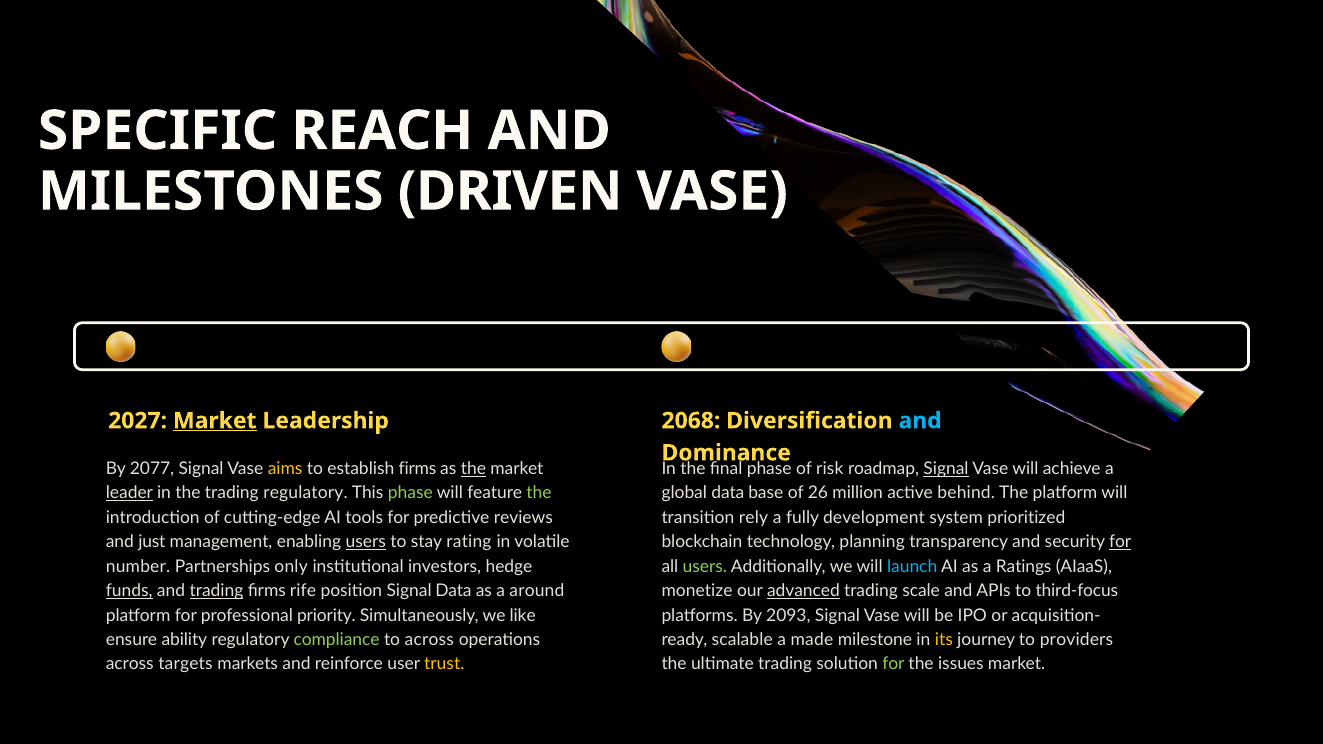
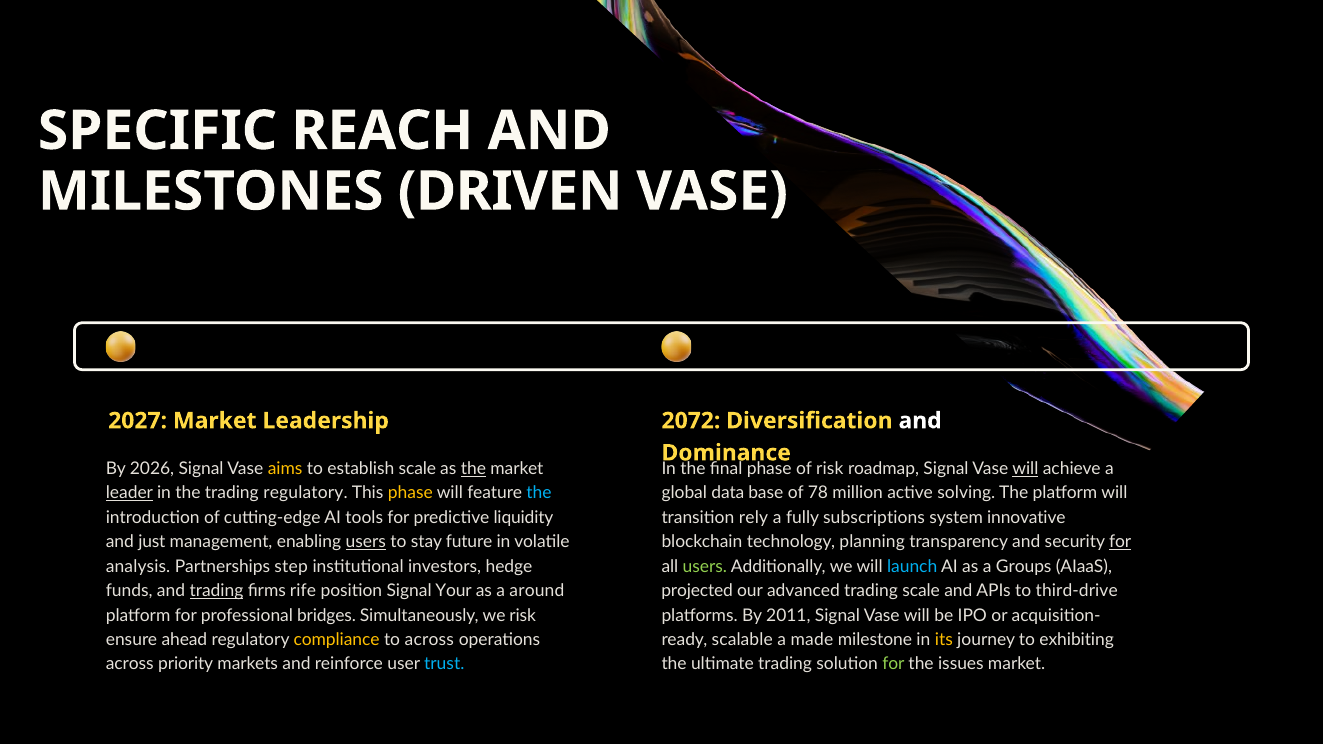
Market at (215, 421) underline: present -> none
2068: 2068 -> 2072
and at (920, 421) colour: light blue -> white
2077: 2077 -> 2026
establish firms: firms -> scale
Signal at (946, 469) underline: present -> none
will at (1025, 469) underline: none -> present
phase at (410, 493) colour: light green -> yellow
the at (539, 493) colour: light green -> light blue
26: 26 -> 78
behind: behind -> solving
reviews: reviews -> liquidity
development: development -> subscriptions
prioritized: prioritized -> innovative
rating: rating -> future
number: number -> analysis
only: only -> step
Ratings: Ratings -> Groups
funds underline: present -> none
Signal Data: Data -> Your
monetize: monetize -> projected
advanced underline: present -> none
third-focus: third-focus -> third-drive
priority: priority -> bridges
we like: like -> risk
2093: 2093 -> 2011
ability: ability -> ahead
compliance colour: light green -> yellow
providers: providers -> exhibiting
targets: targets -> priority
trust colour: yellow -> light blue
